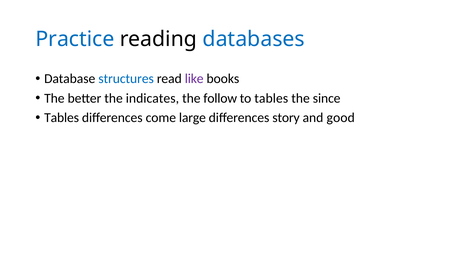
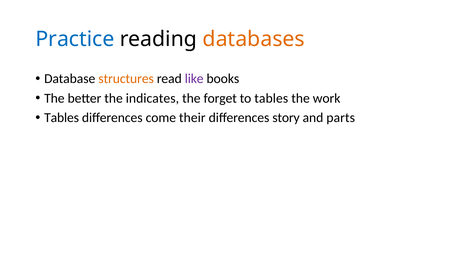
databases colour: blue -> orange
structures colour: blue -> orange
follow: follow -> forget
since: since -> work
large: large -> their
good: good -> parts
